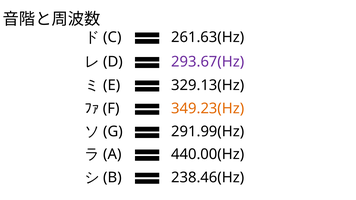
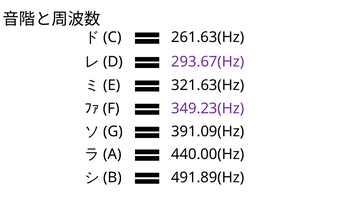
329.13(Hz: 329.13(Hz -> 321.63(Hz
349.23(Hz colour: orange -> purple
291.99(Hz: 291.99(Hz -> 391.09(Hz
238.46(Hz: 238.46(Hz -> 491.89(Hz
